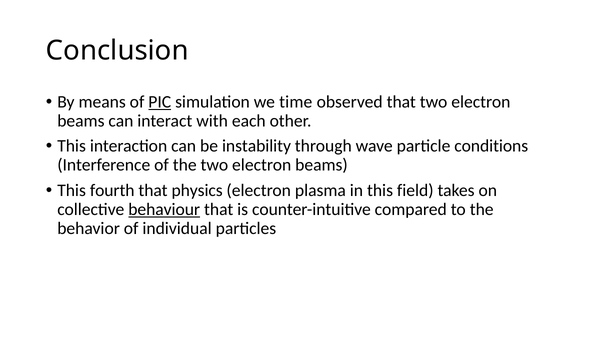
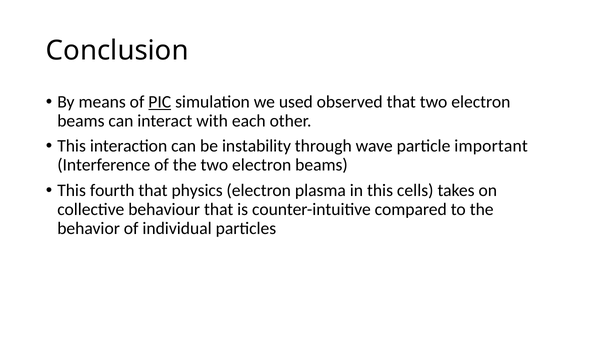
time: time -> used
conditions: conditions -> important
field: field -> cells
behaviour underline: present -> none
